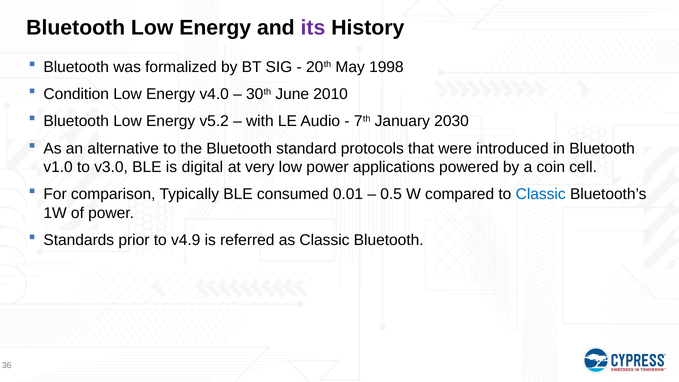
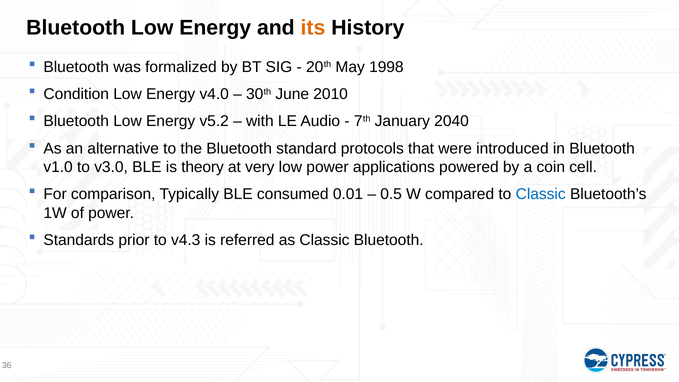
its colour: purple -> orange
2030: 2030 -> 2040
digital: digital -> theory
v4.9: v4.9 -> v4.3
